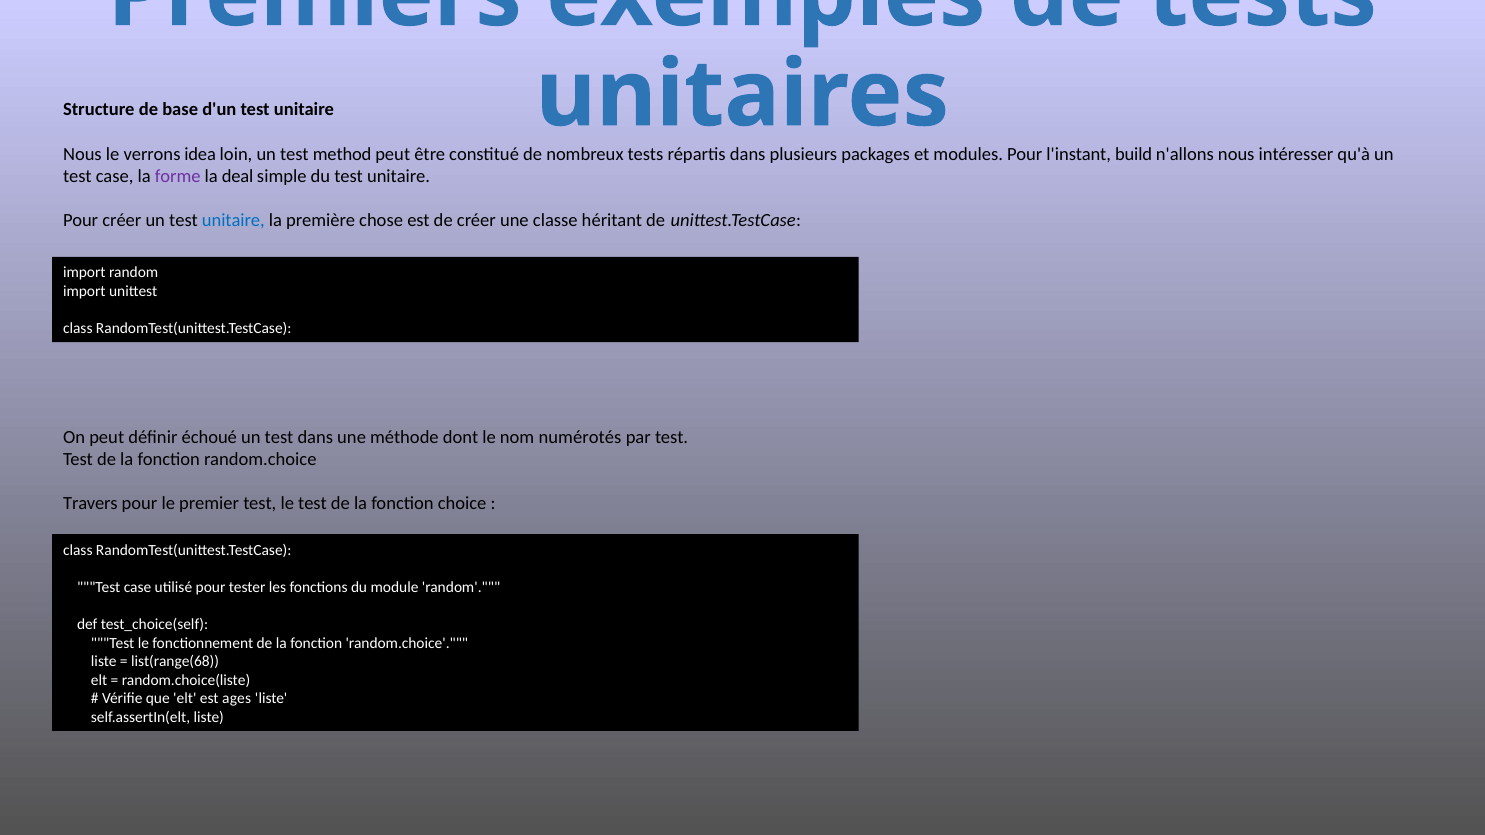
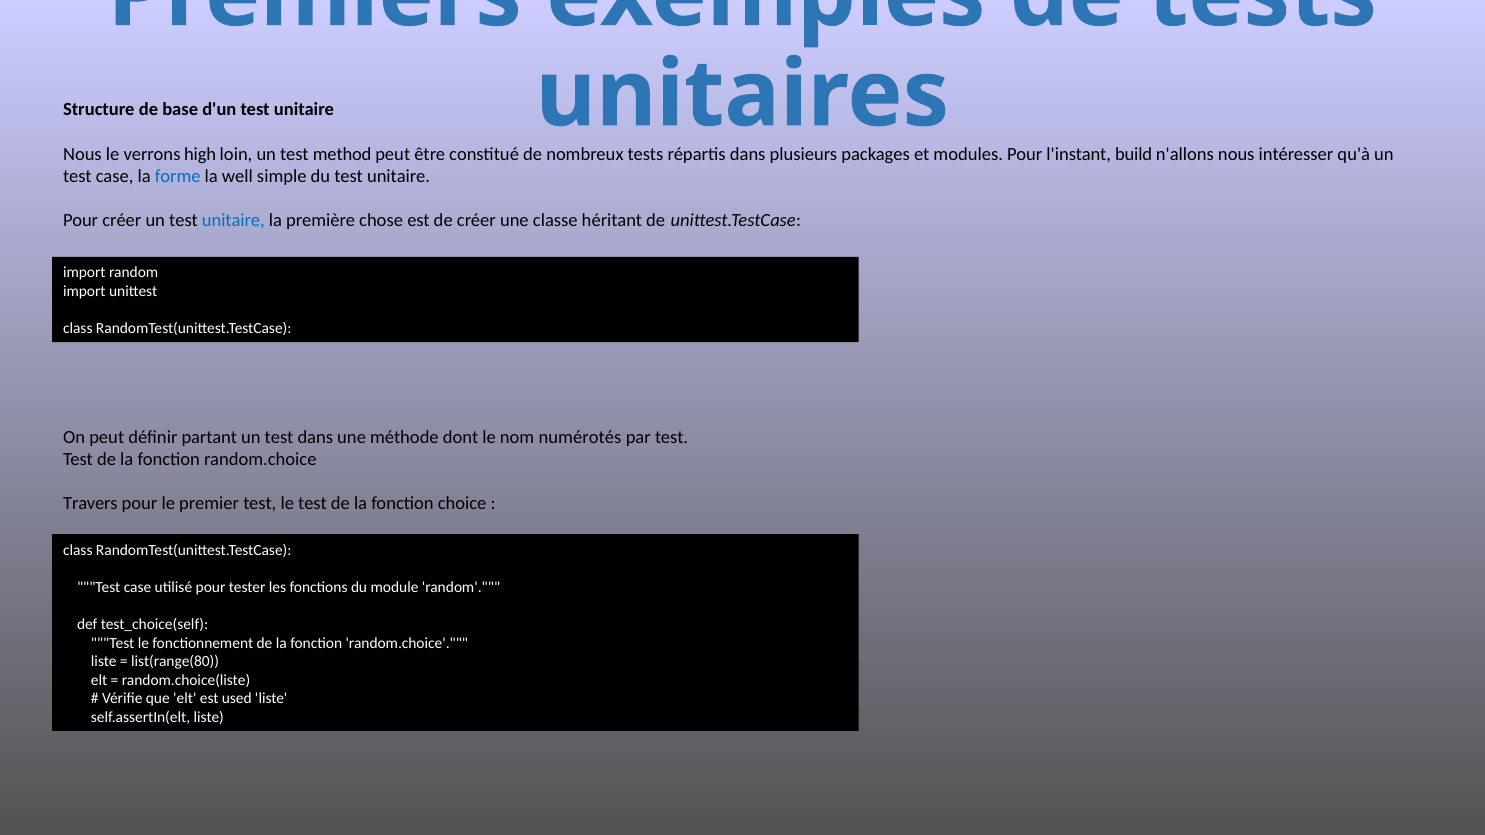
idea: idea -> high
forme colour: purple -> blue
deal: deal -> well
échoué: échoué -> partant
list(range(68: list(range(68 -> list(range(80
ages: ages -> used
